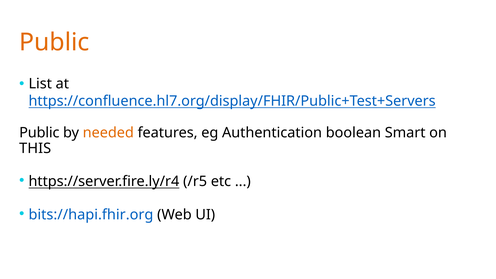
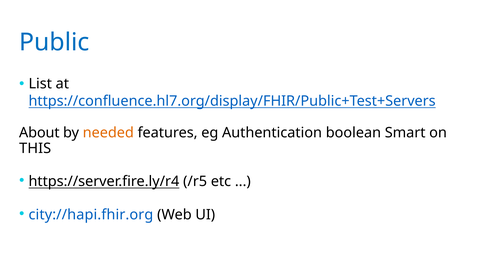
Public at (54, 42) colour: orange -> blue
Public at (39, 133): Public -> About
bits://hapi.fhir.org: bits://hapi.fhir.org -> city://hapi.fhir.org
